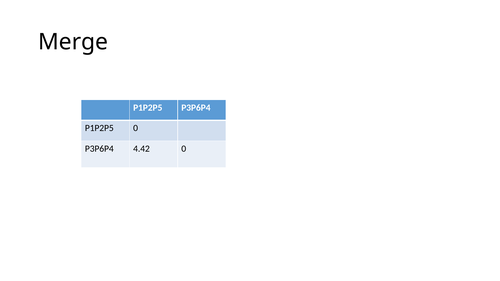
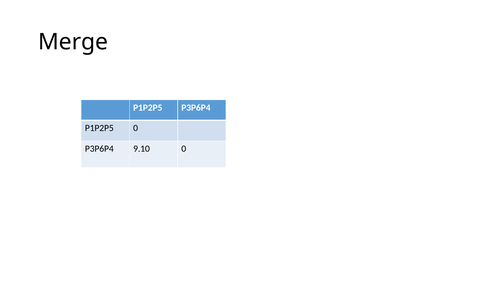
4.42: 4.42 -> 9.10
